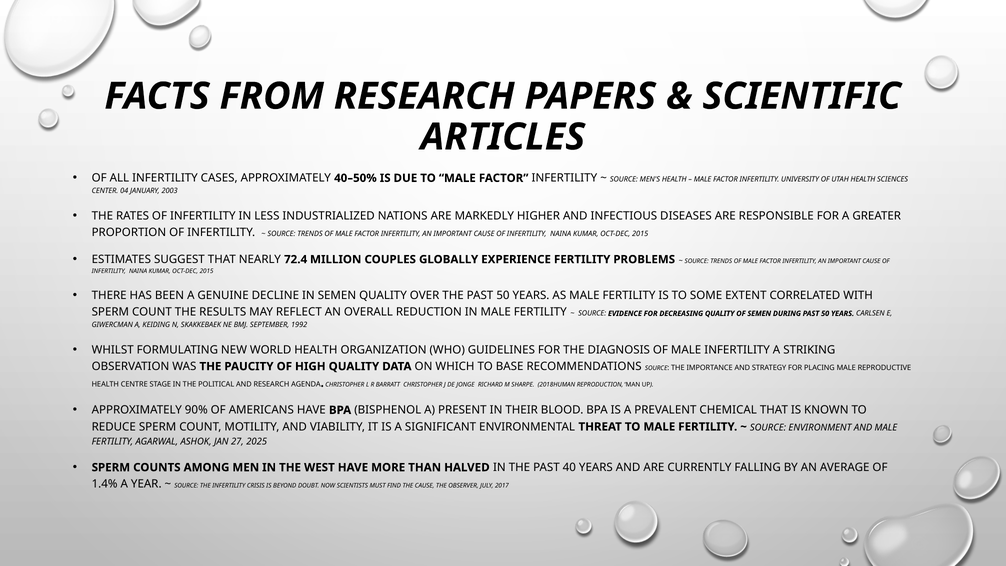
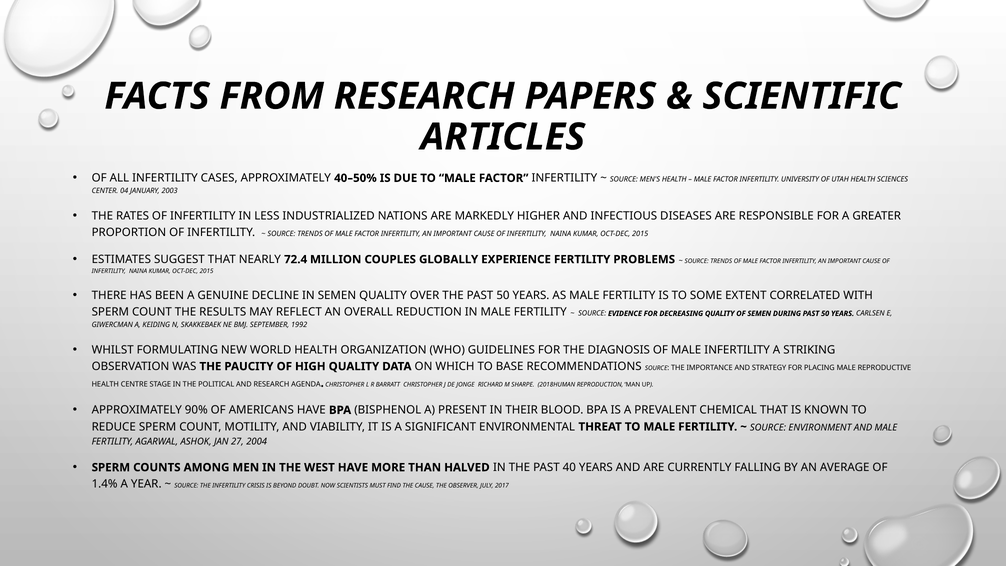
2025: 2025 -> 2004
